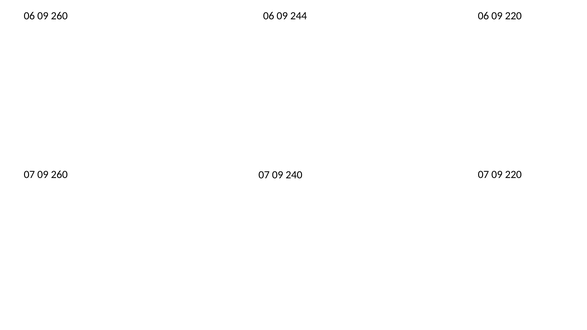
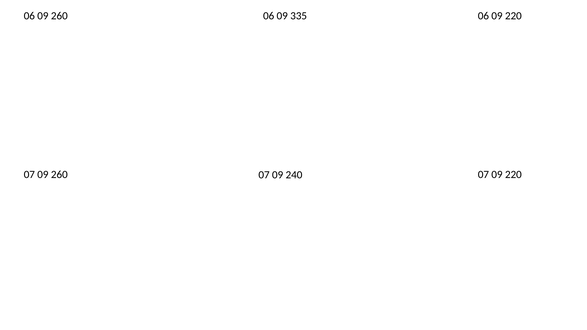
244: 244 -> 335
